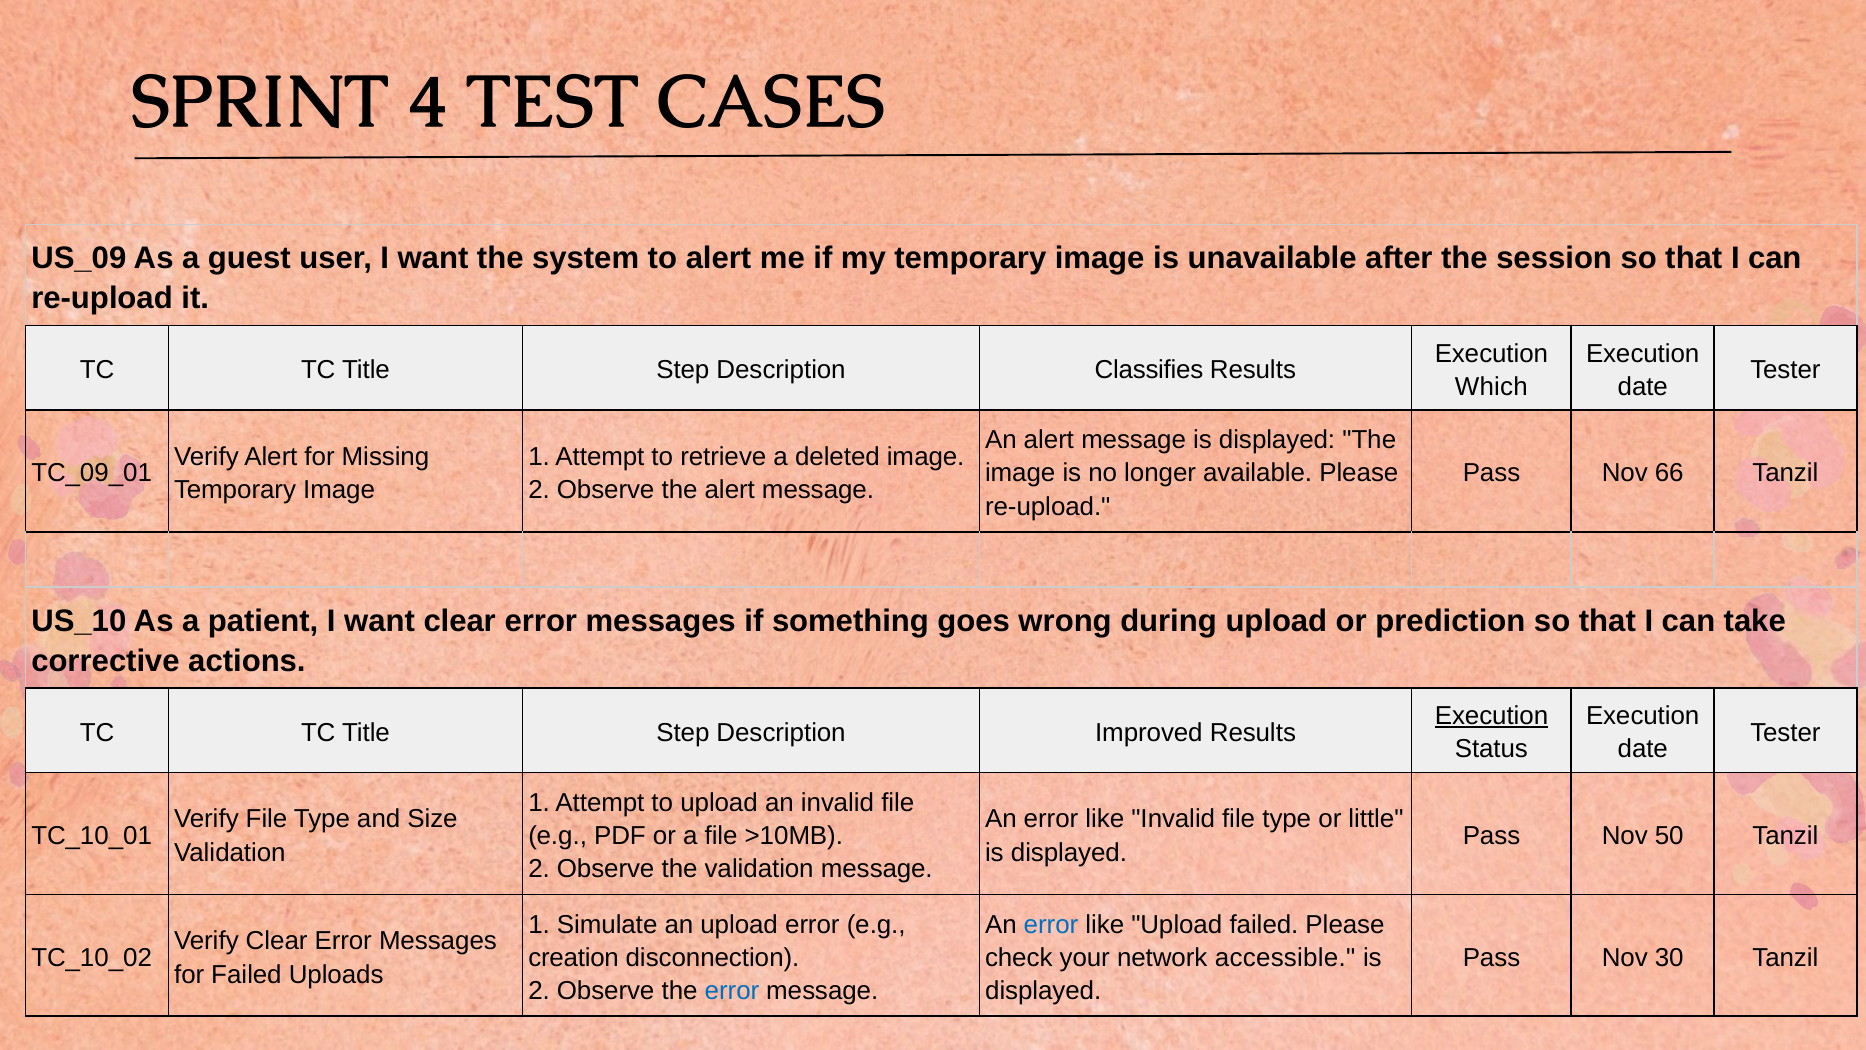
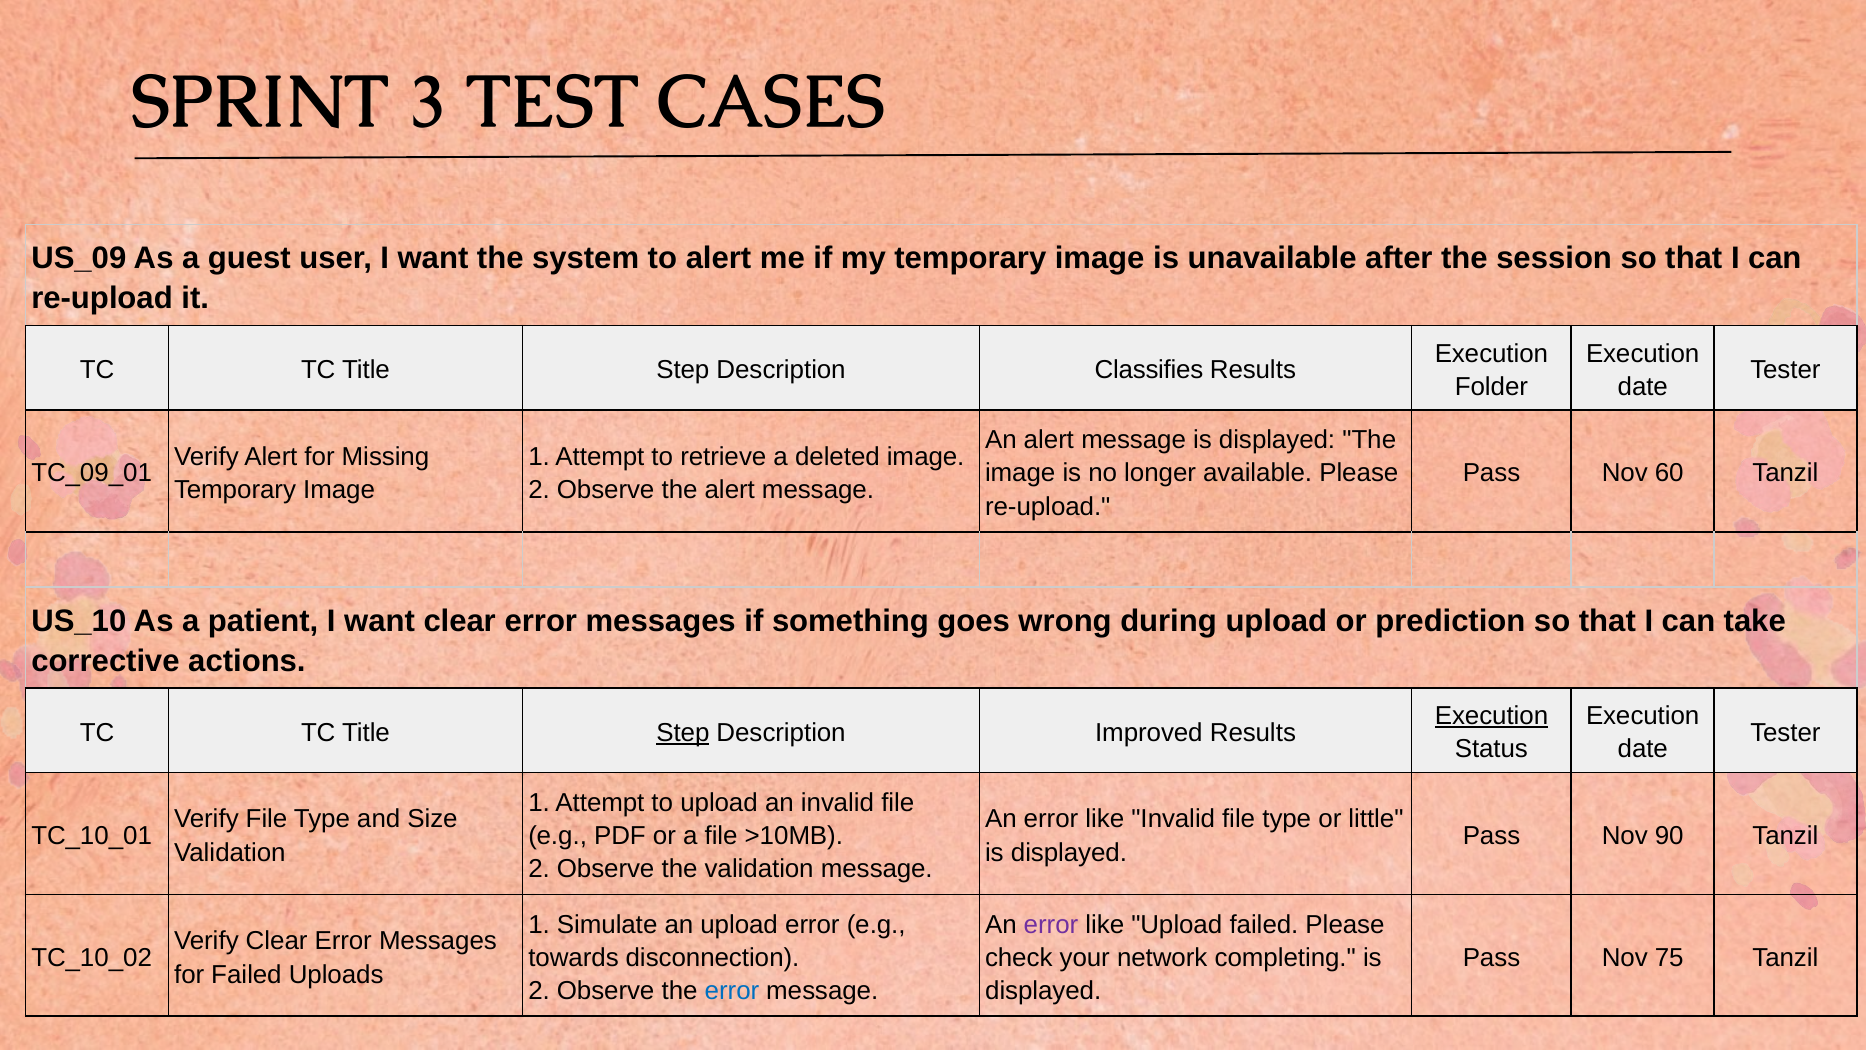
4: 4 -> 3
Which: Which -> Folder
66: 66 -> 60
Step at (683, 733) underline: none -> present
50: 50 -> 90
error at (1051, 924) colour: blue -> purple
creation: creation -> towards
accessible: accessible -> completing
30: 30 -> 75
